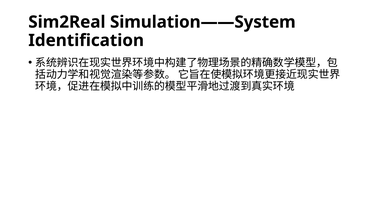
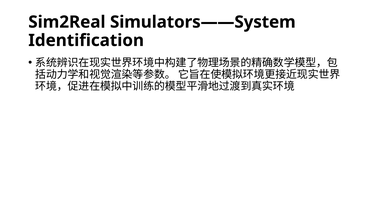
Simulation——System: Simulation——System -> Simulators——System
